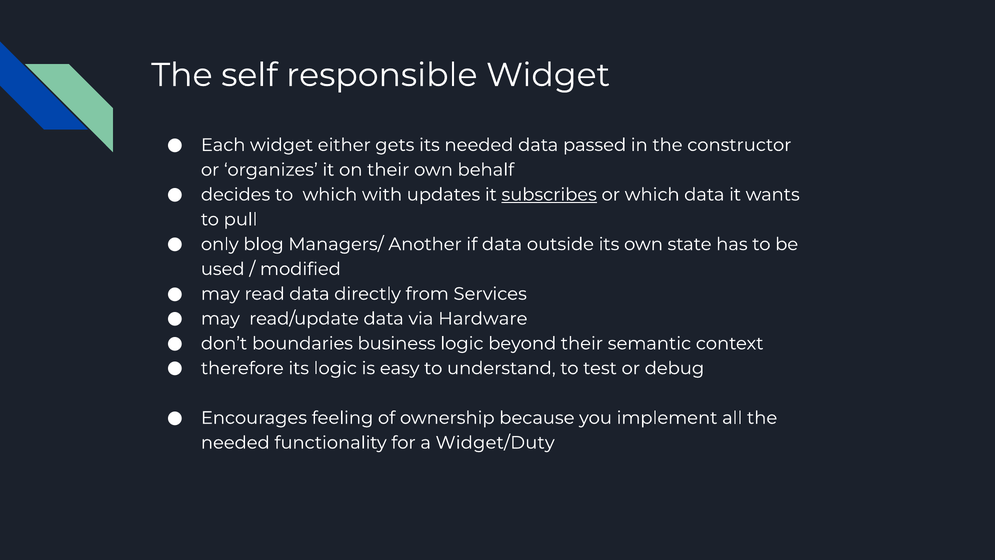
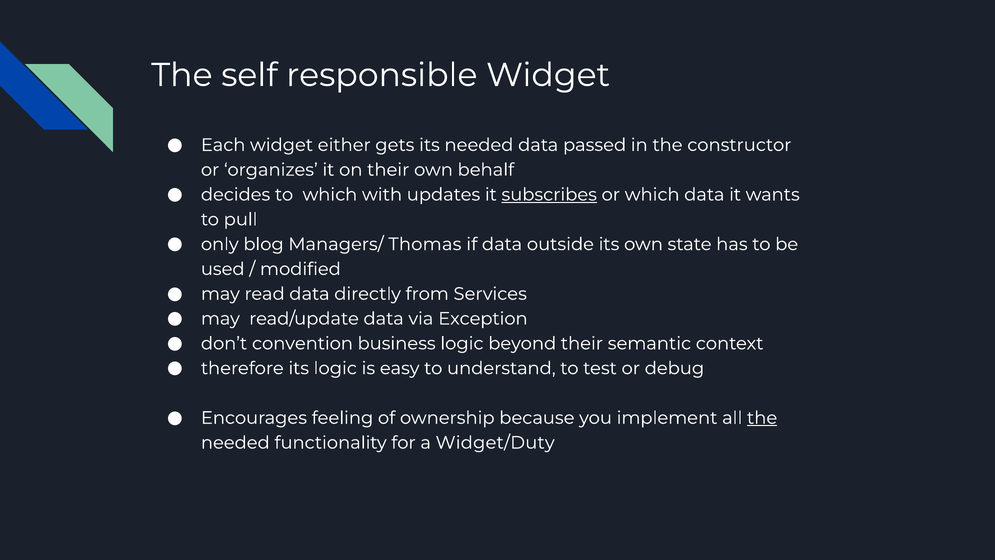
Another: Another -> Thomas
Hardware: Hardware -> Exception
boundaries: boundaries -> convention
the at (762, 418) underline: none -> present
